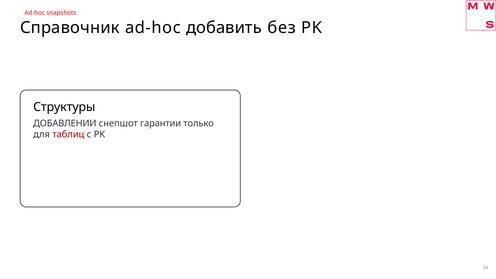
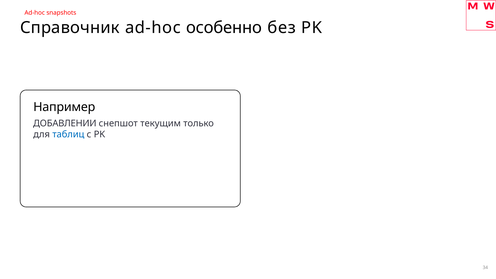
добавить: добавить -> особенно
Структуры: Структуры -> Например
гарантии: гарантии -> текущим
таблиц colour: red -> blue
